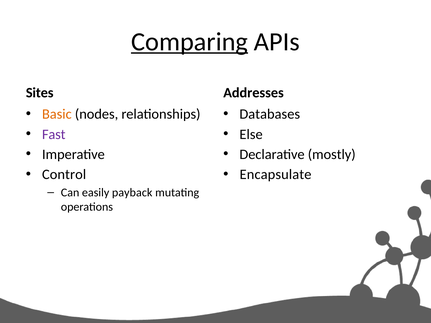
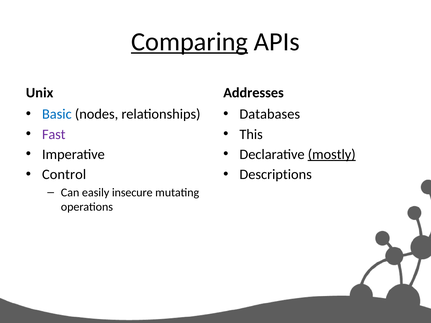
Sites: Sites -> Unix
Basic colour: orange -> blue
Else: Else -> This
mostly underline: none -> present
Encapsulate: Encapsulate -> Descriptions
payback: payback -> insecure
